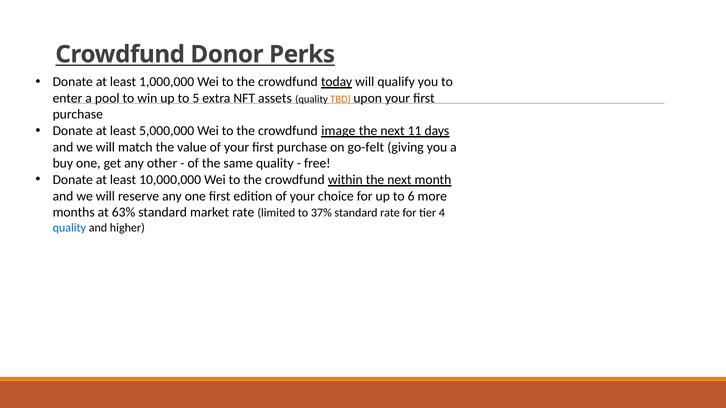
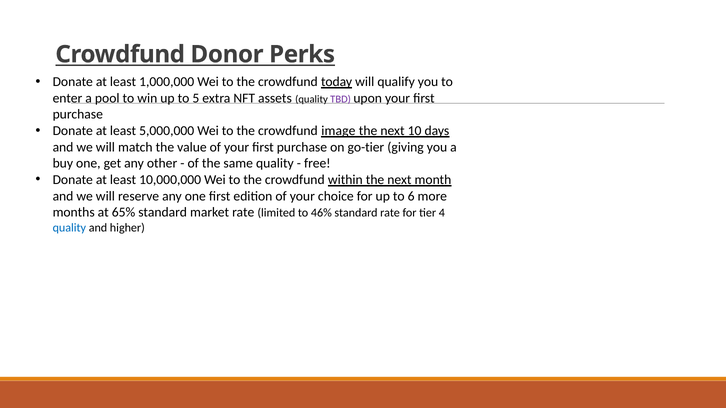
TBD colour: orange -> purple
11: 11 -> 10
go-felt: go-felt -> go-tier
63%: 63% -> 65%
37%: 37% -> 46%
